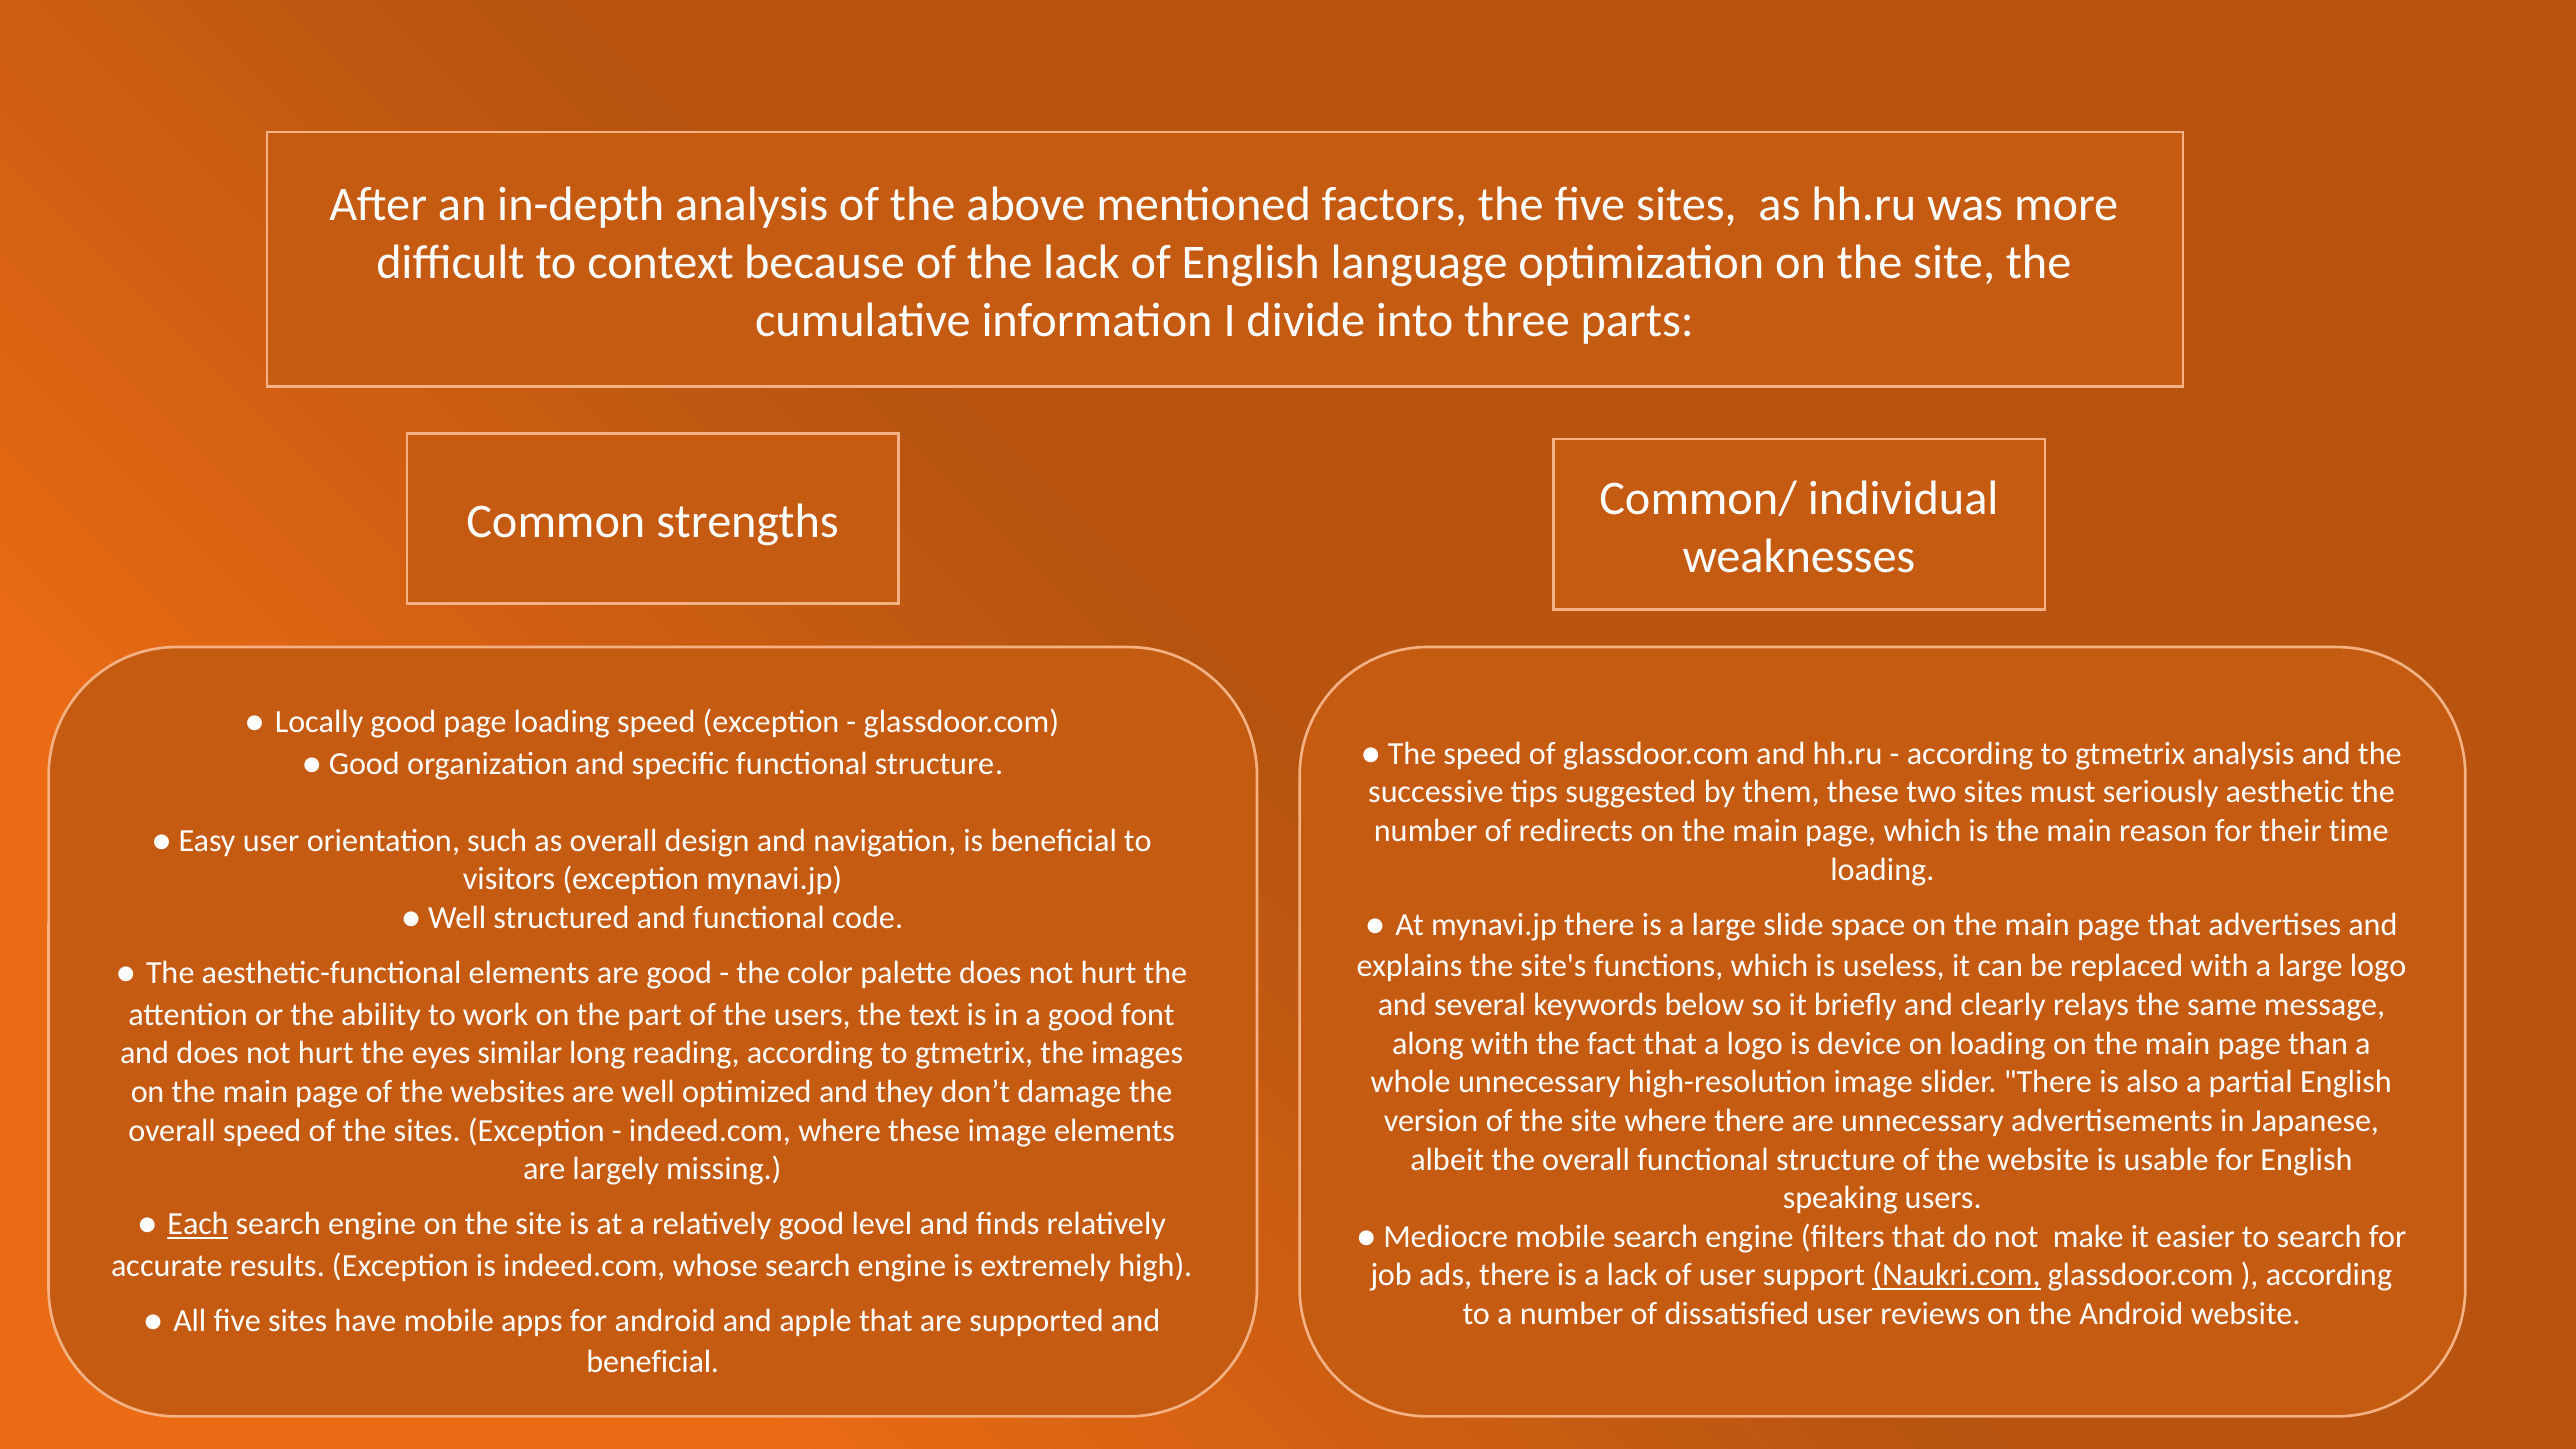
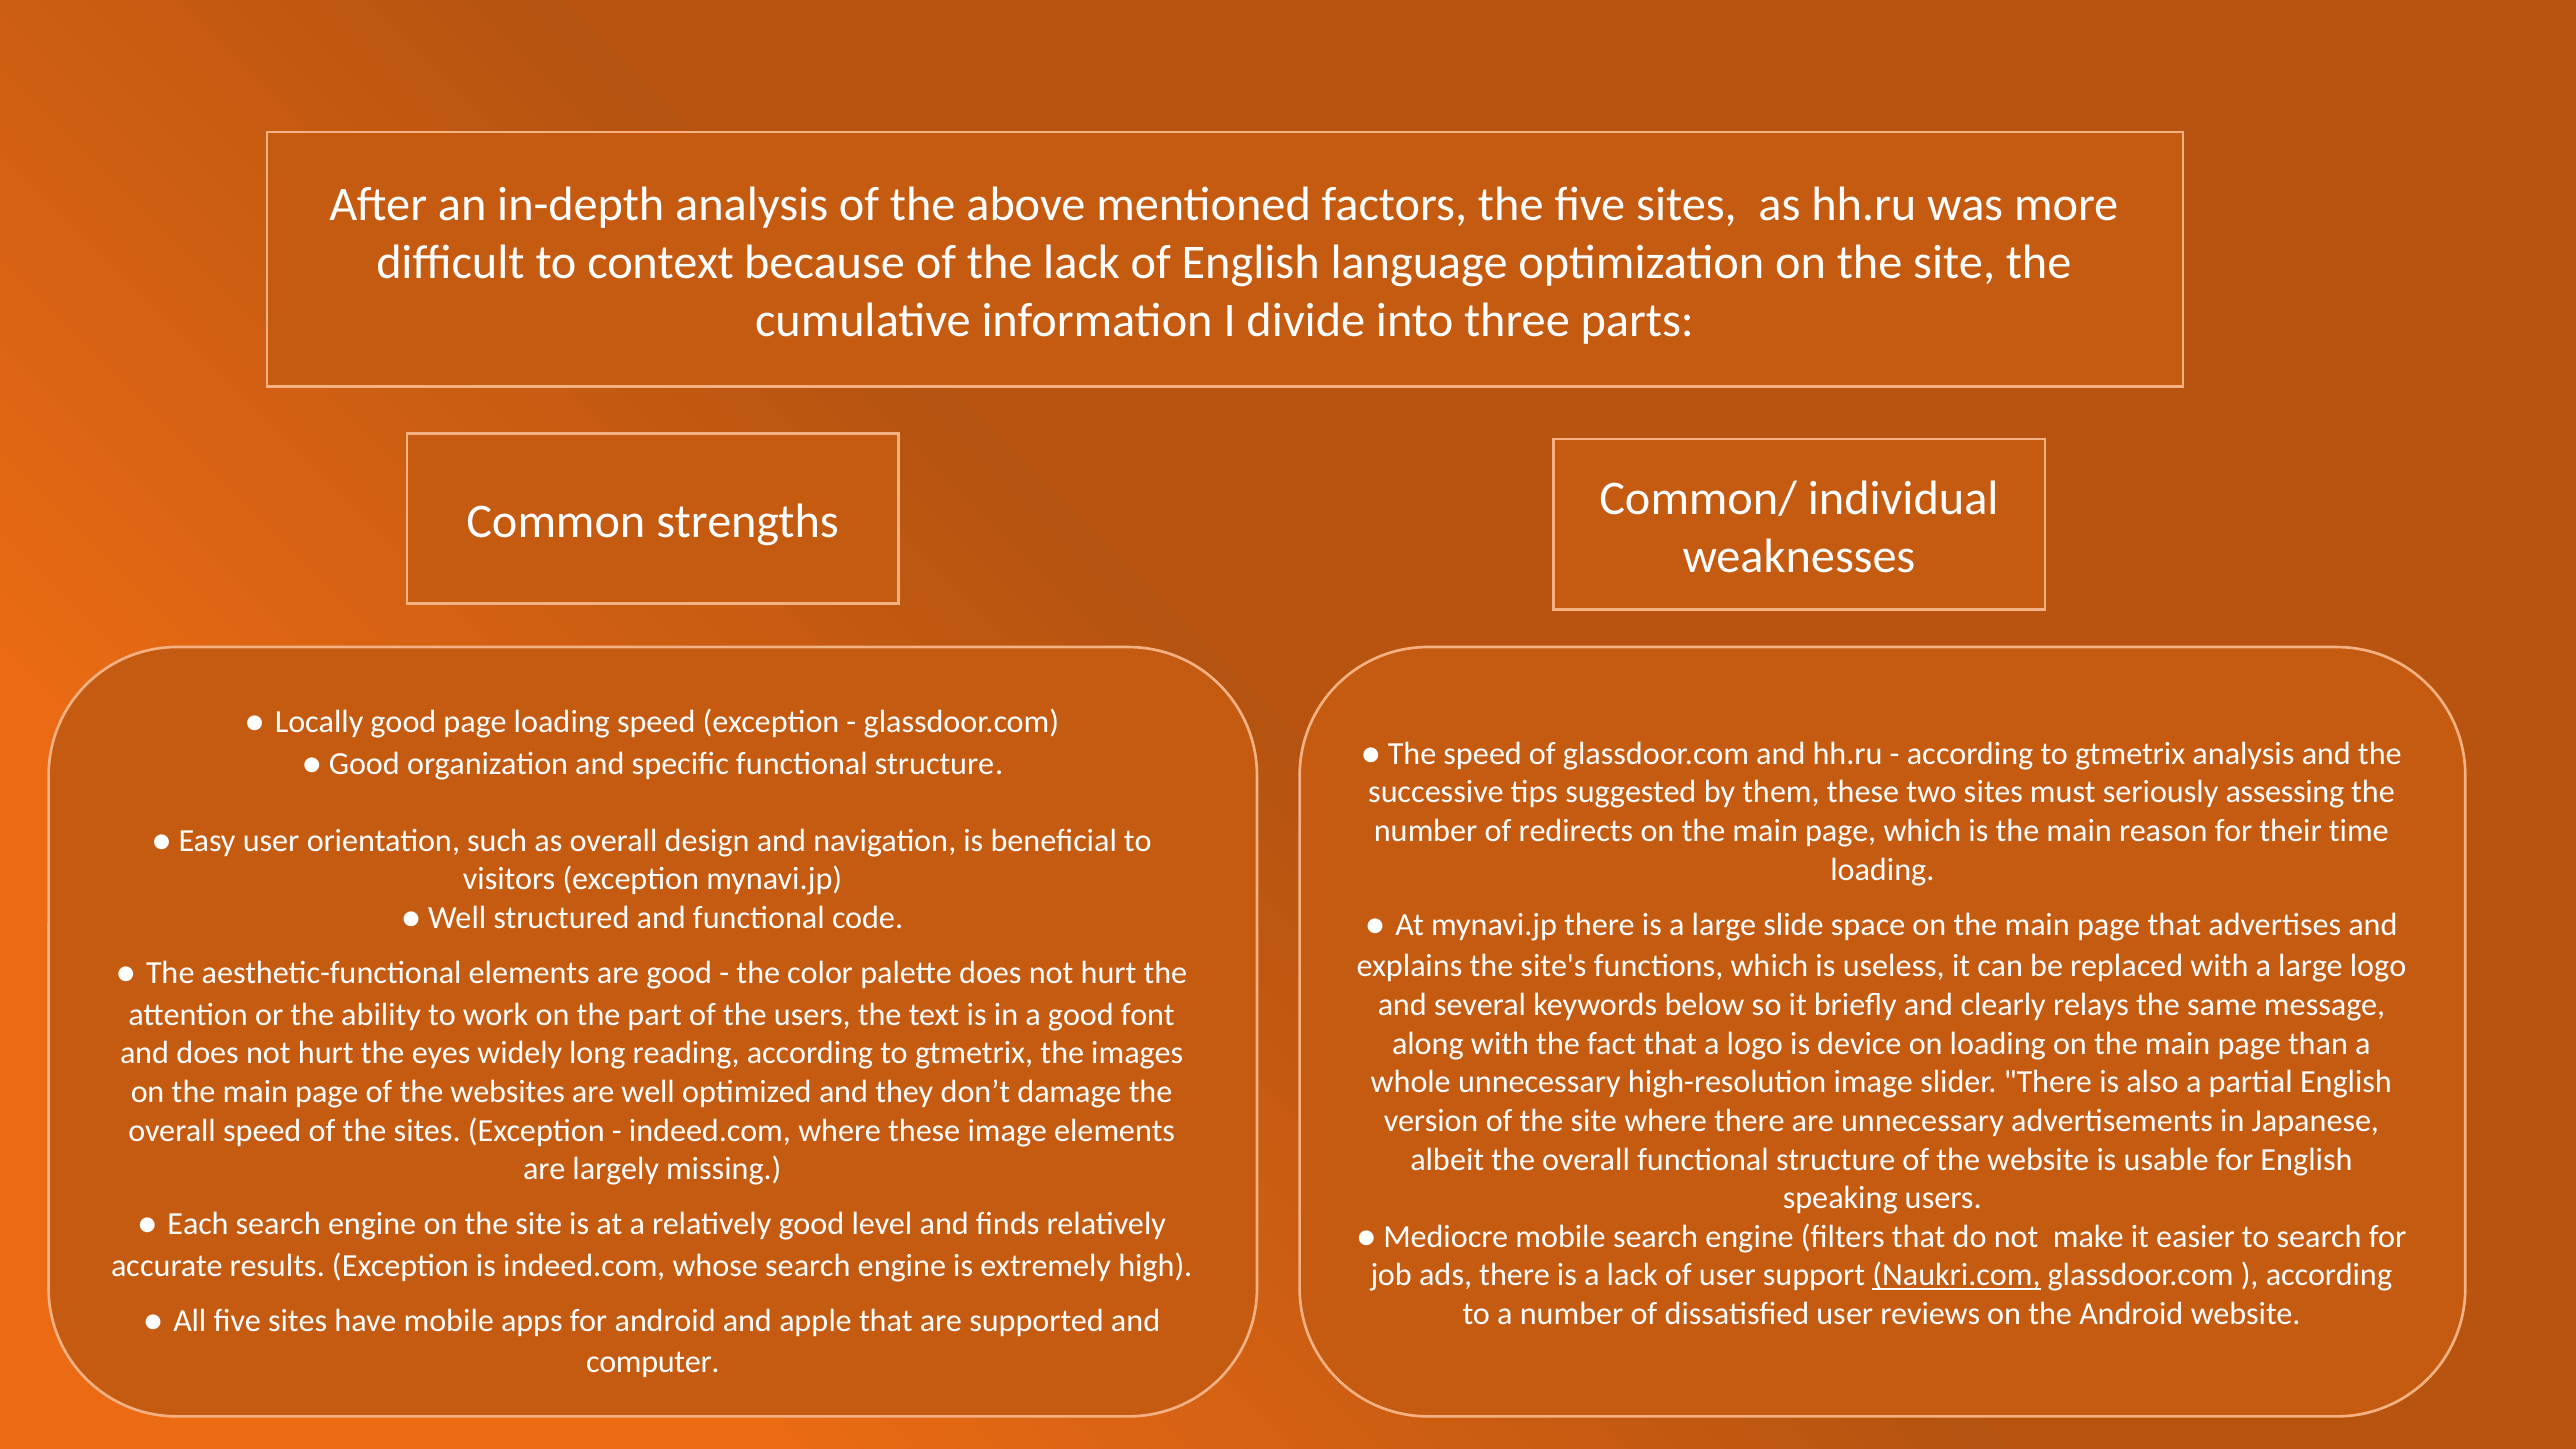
aesthetic: aesthetic -> assessing
similar: similar -> widely
Each underline: present -> none
beneficial at (653, 1362): beneficial -> computer
